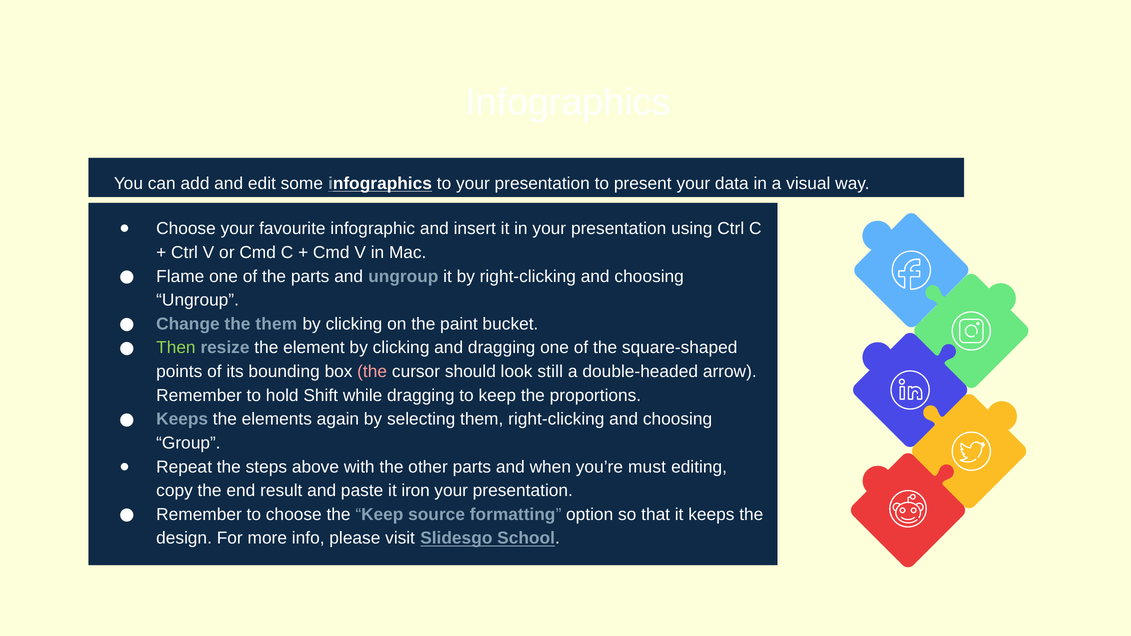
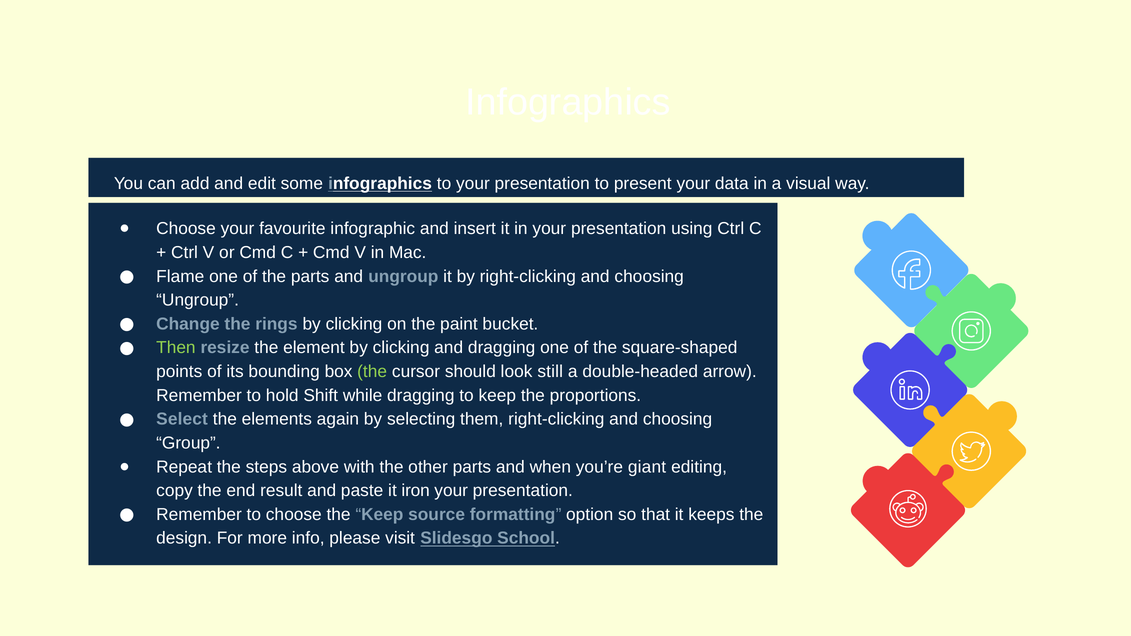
the them: them -> rings
the at (372, 372) colour: pink -> light green
Keeps at (182, 419): Keeps -> Select
must: must -> giant
